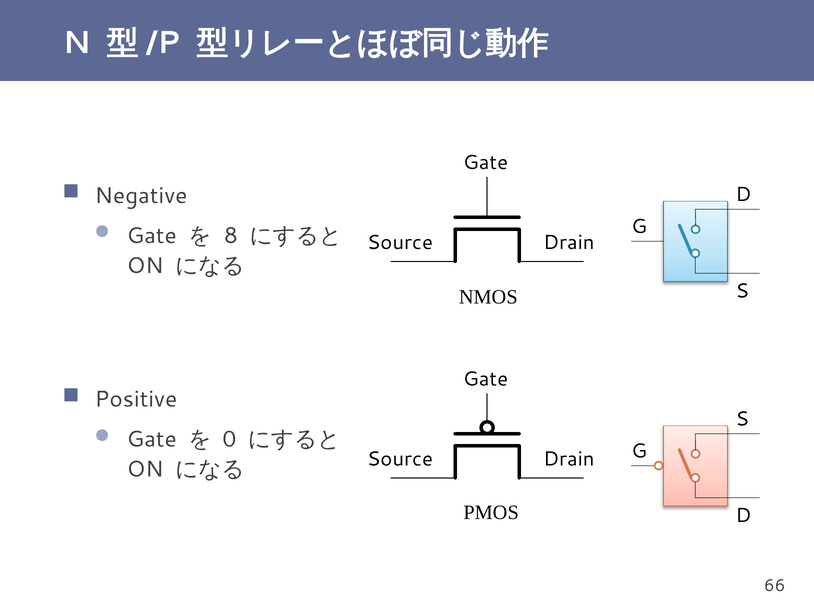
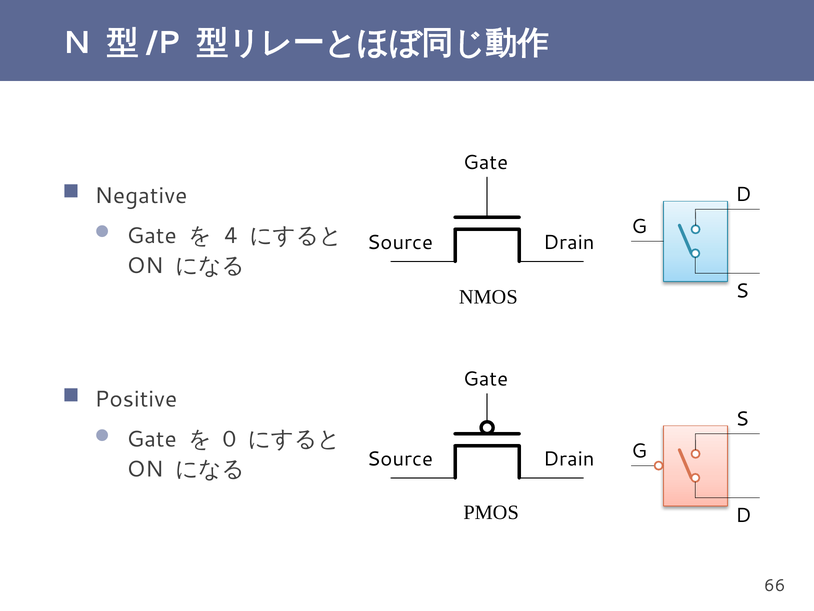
8: 8 -> 4
